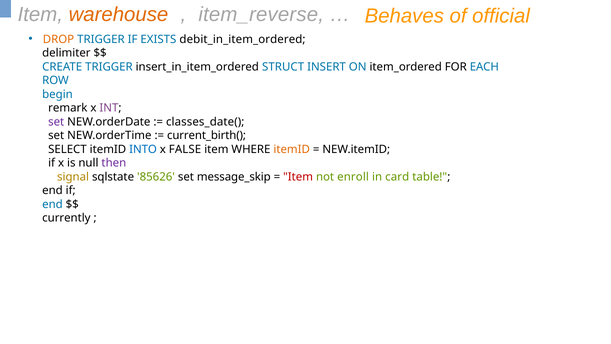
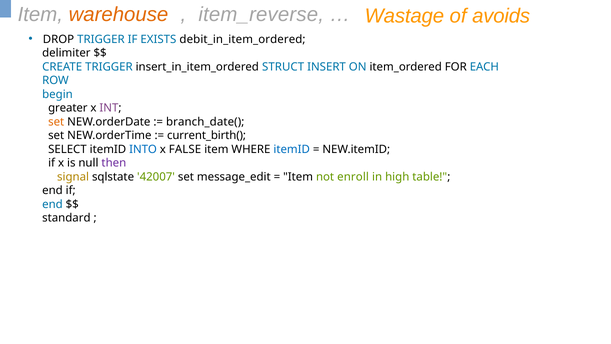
Behaves: Behaves -> Wastage
official: official -> avoids
DROP colour: orange -> black
remark: remark -> greater
set at (56, 122) colour: purple -> orange
classes_date(: classes_date( -> branch_date(
itemID at (292, 149) colour: orange -> blue
85626: 85626 -> 42007
message_skip: message_skip -> message_edit
Item at (298, 177) colour: red -> black
card: card -> high
currently: currently -> standard
